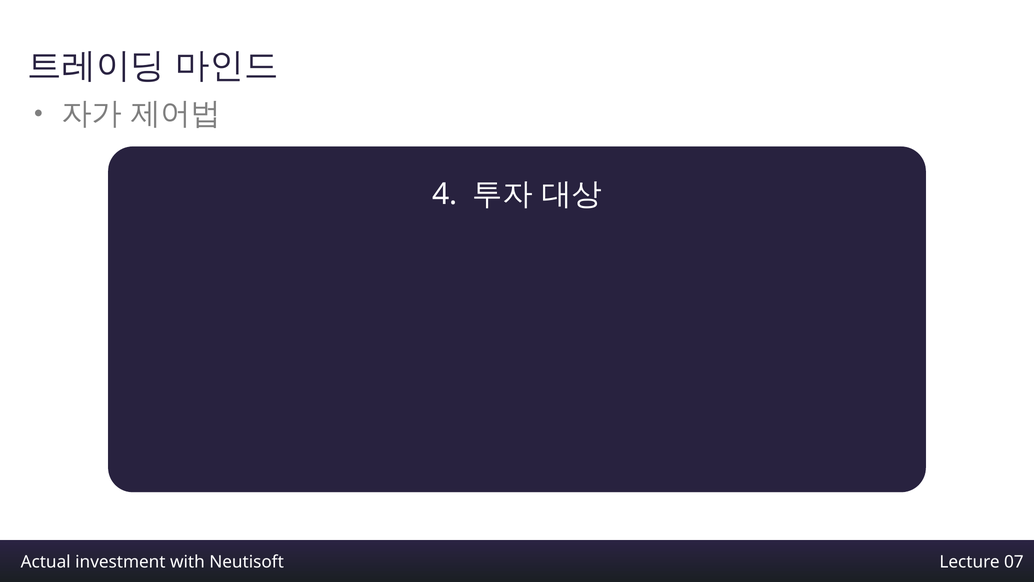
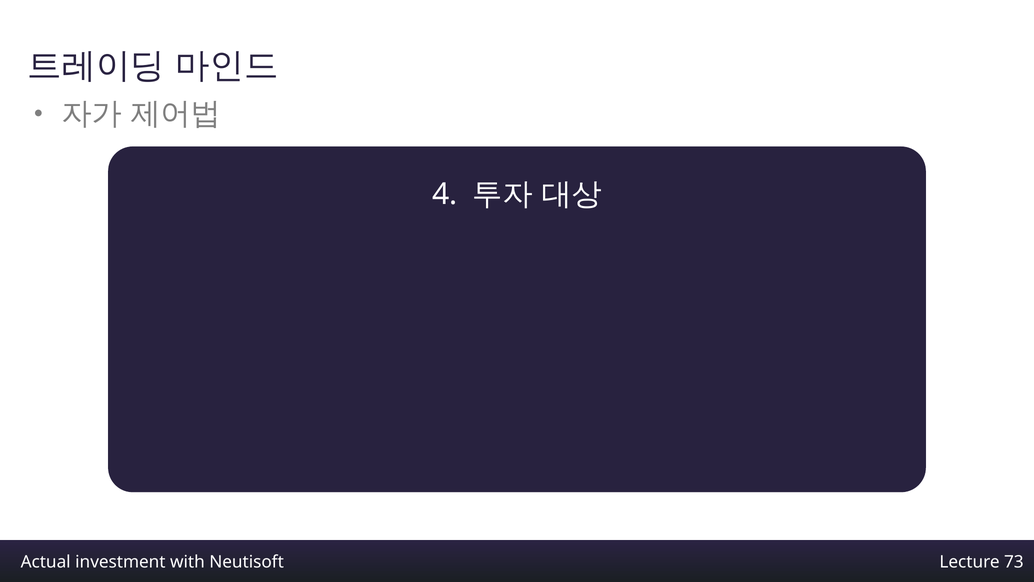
07: 07 -> 73
